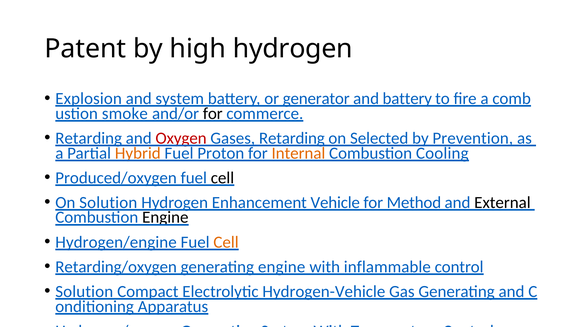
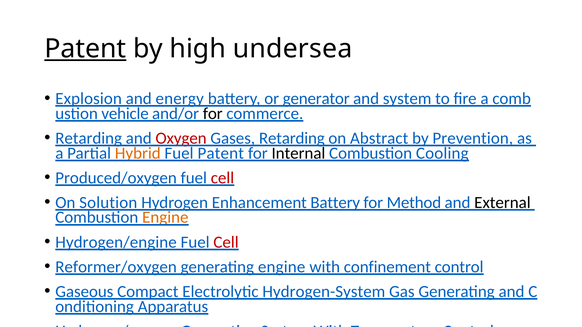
Patent at (85, 49) underline: none -> present
high hydrogen: hydrogen -> undersea
and system: system -> energy
and battery: battery -> system
smoke: smoke -> vehicle
Selected: Selected -> Abstract
Fuel Proton: Proton -> Patent
Internal colour: orange -> black
cell at (222, 178) colour: black -> red
Enhancement Vehicle: Vehicle -> Battery
Engine at (165, 218) colour: black -> orange
Cell at (226, 242) colour: orange -> red
Retarding/oxygen: Retarding/oxygen -> Reformer/oxygen
inflammable: inflammable -> confinement
Solution at (84, 292): Solution -> Gaseous
Hydrogen-Vehicle: Hydrogen-Vehicle -> Hydrogen-System
